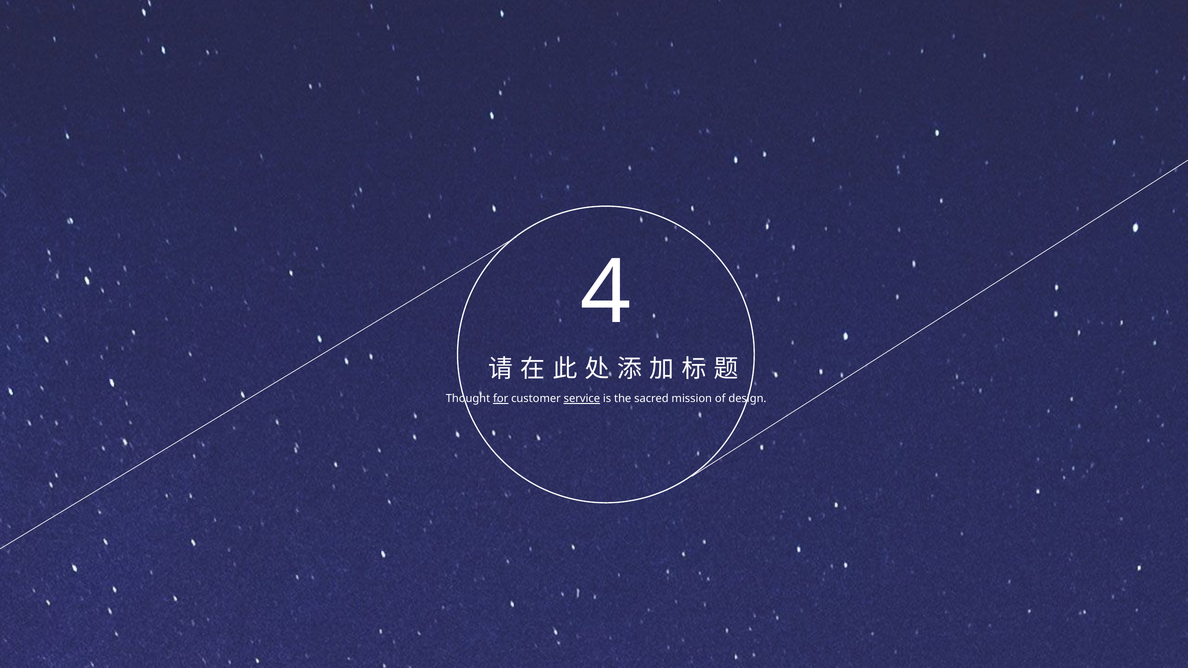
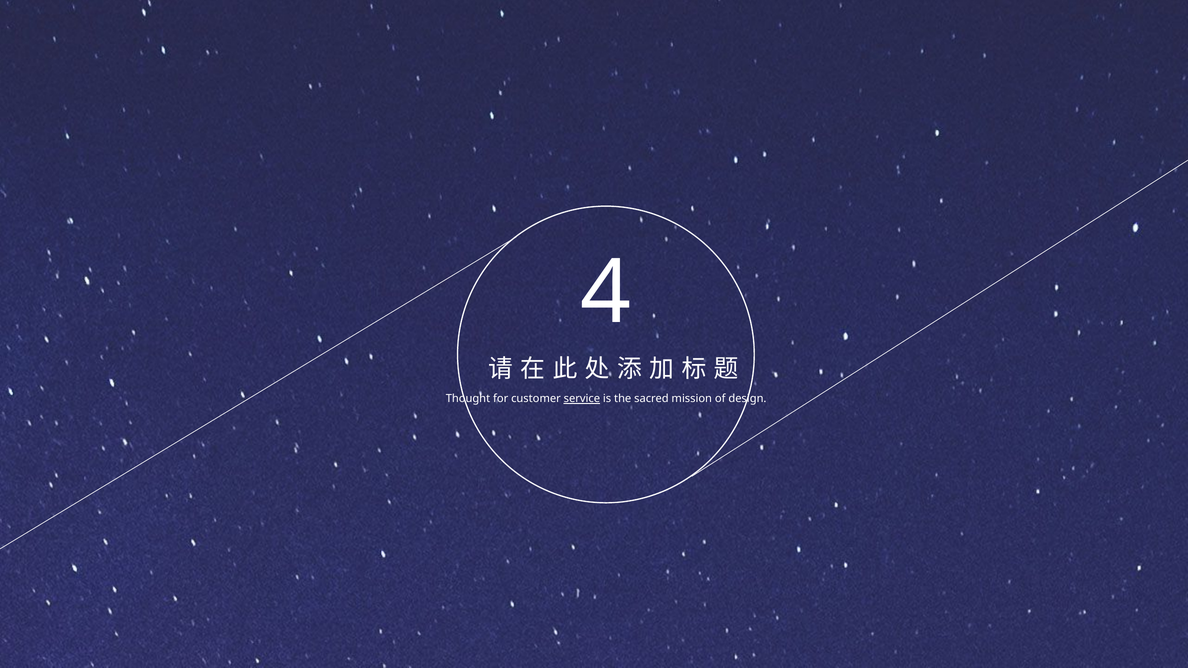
for underline: present -> none
